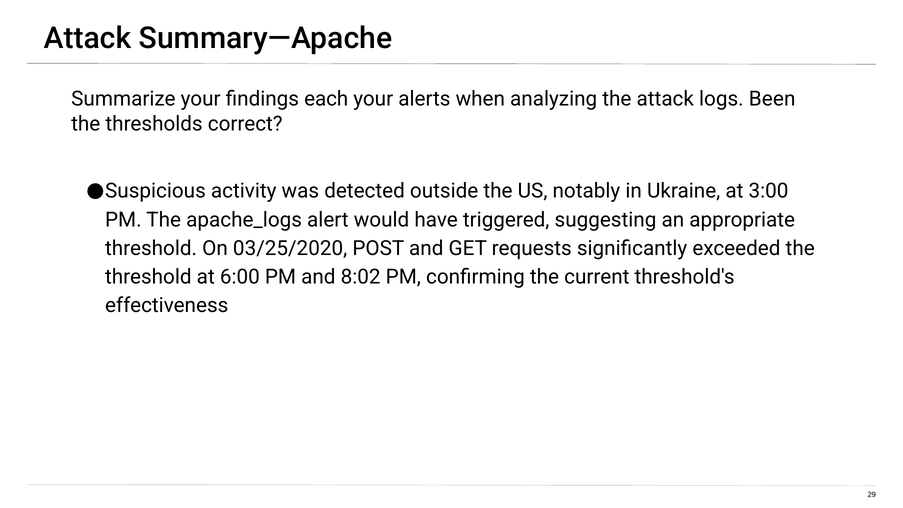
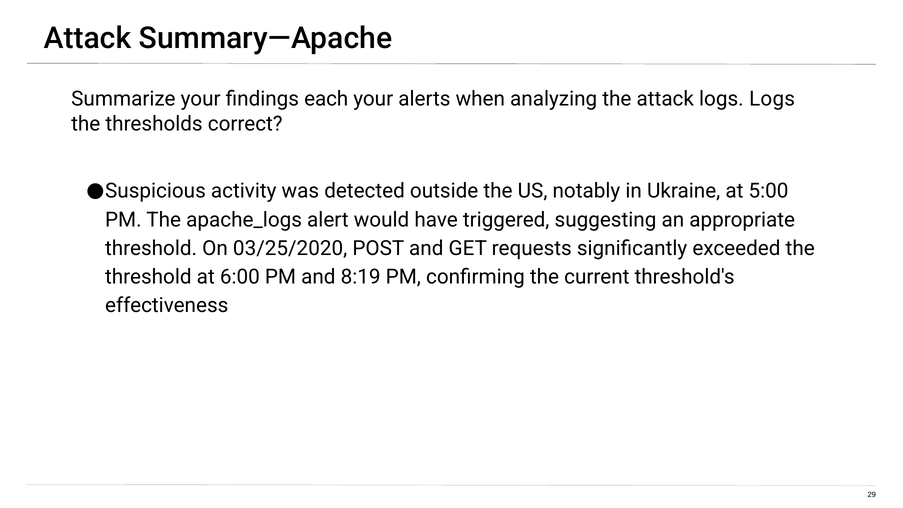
logs Been: Been -> Logs
3:00: 3:00 -> 5:00
8:02: 8:02 -> 8:19
